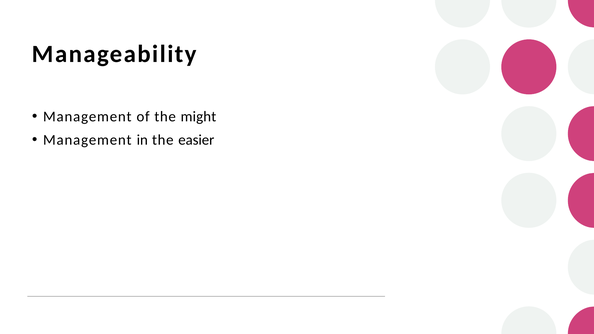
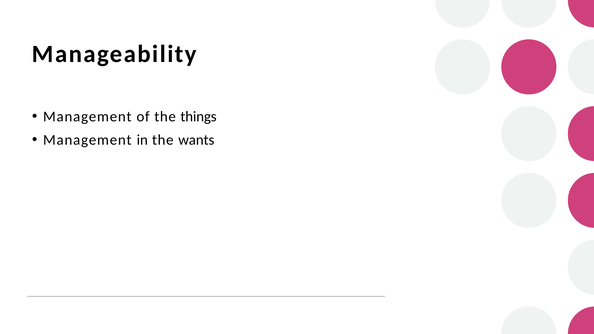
might: might -> things
easier: easier -> wants
